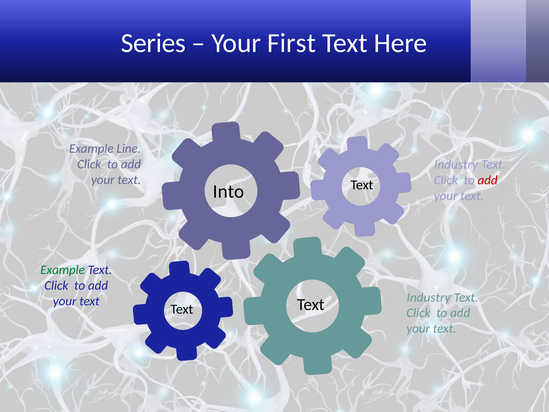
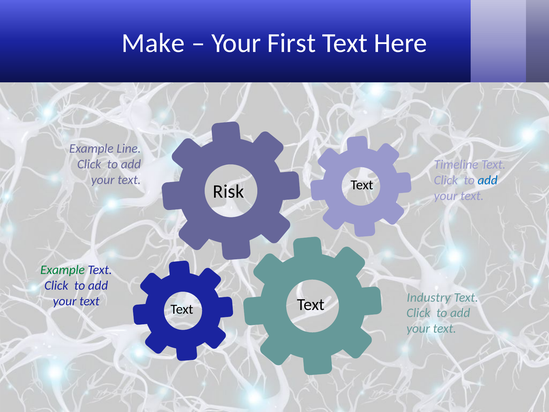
Series: Series -> Make
Industry at (456, 165): Industry -> Timeline
add at (488, 180) colour: red -> blue
Into: Into -> Risk
